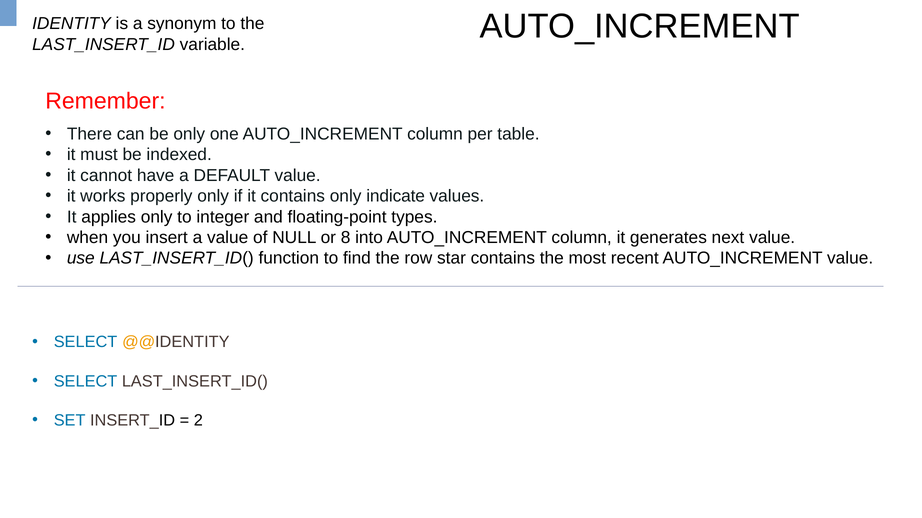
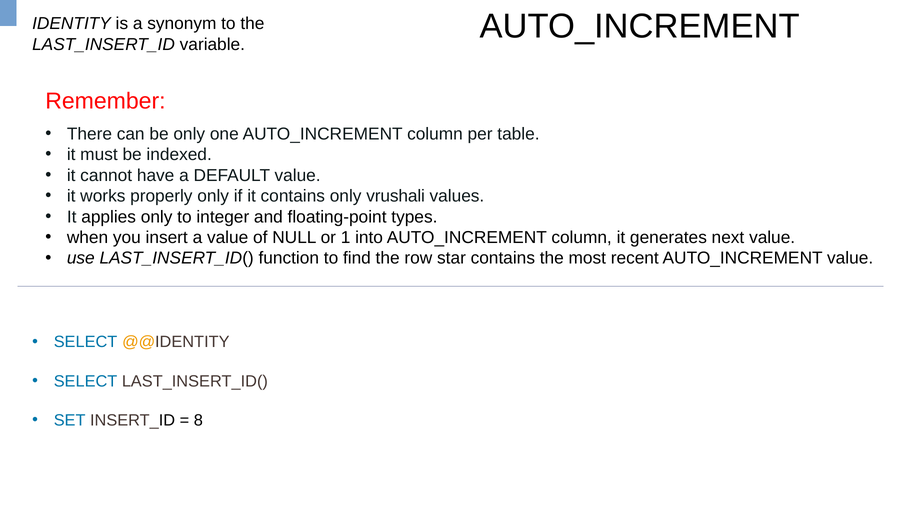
indicate: indicate -> vrushali
8: 8 -> 1
2: 2 -> 8
